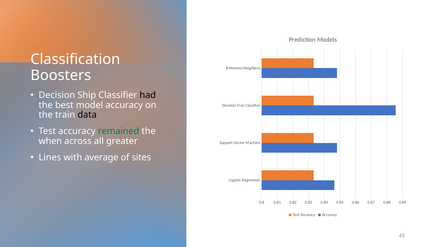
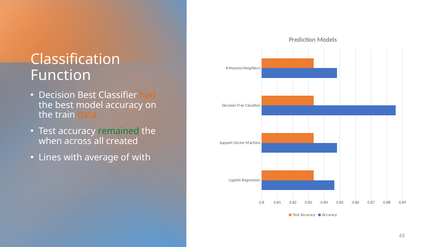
Boosters: Boosters -> Function
Decision Ship: Ship -> Best
had colour: black -> orange
data colour: black -> orange
greater: greater -> created
of sites: sites -> with
